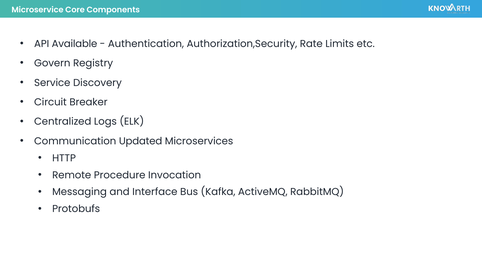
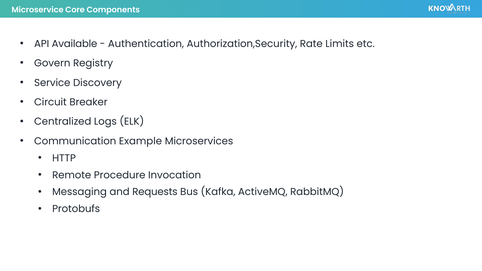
Updated: Updated -> Example
Interface: Interface -> Requests
